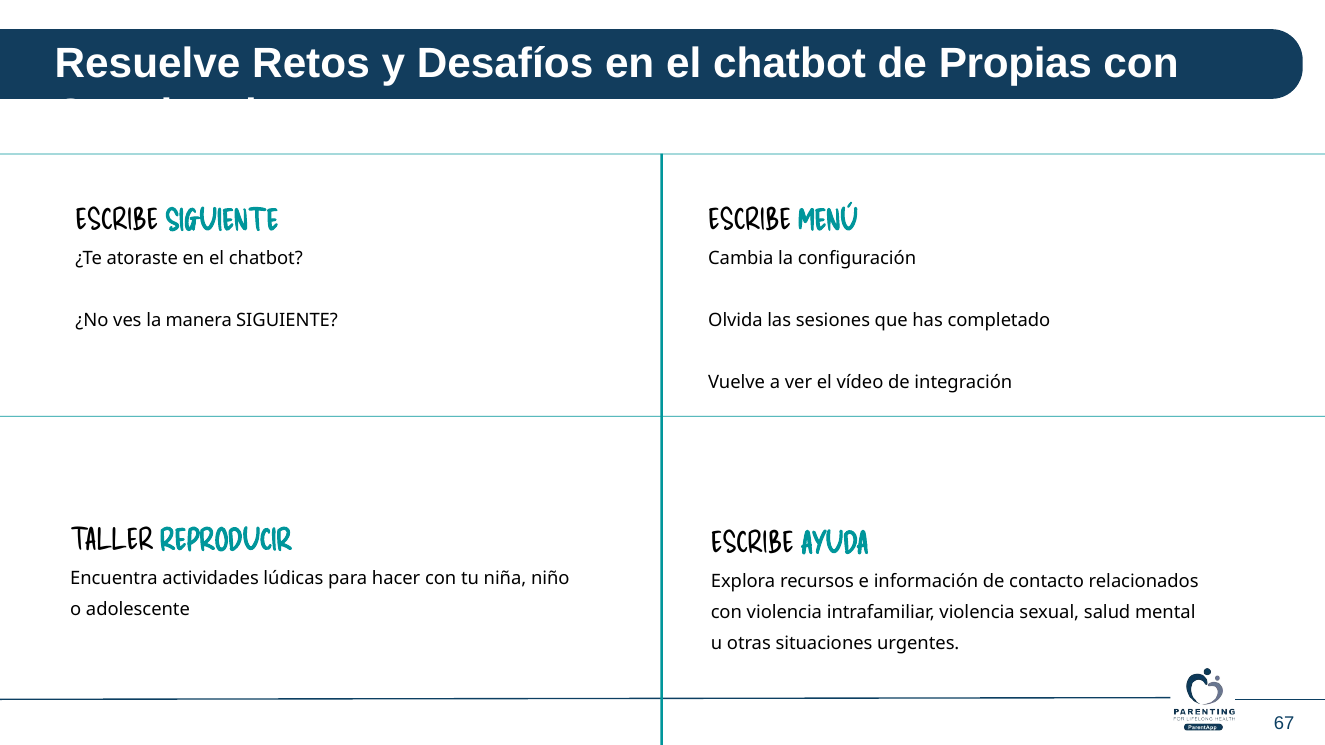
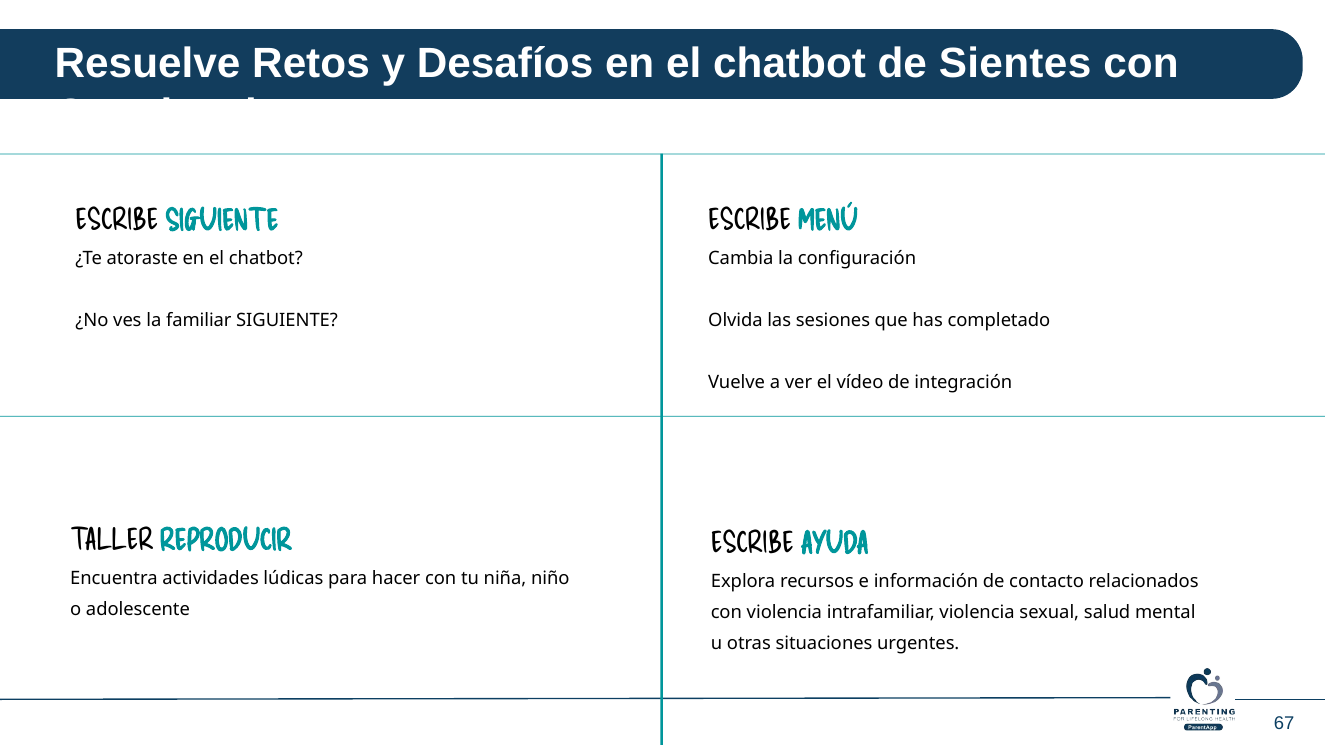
Propias: Propias -> Sientes
manera: manera -> familiar
